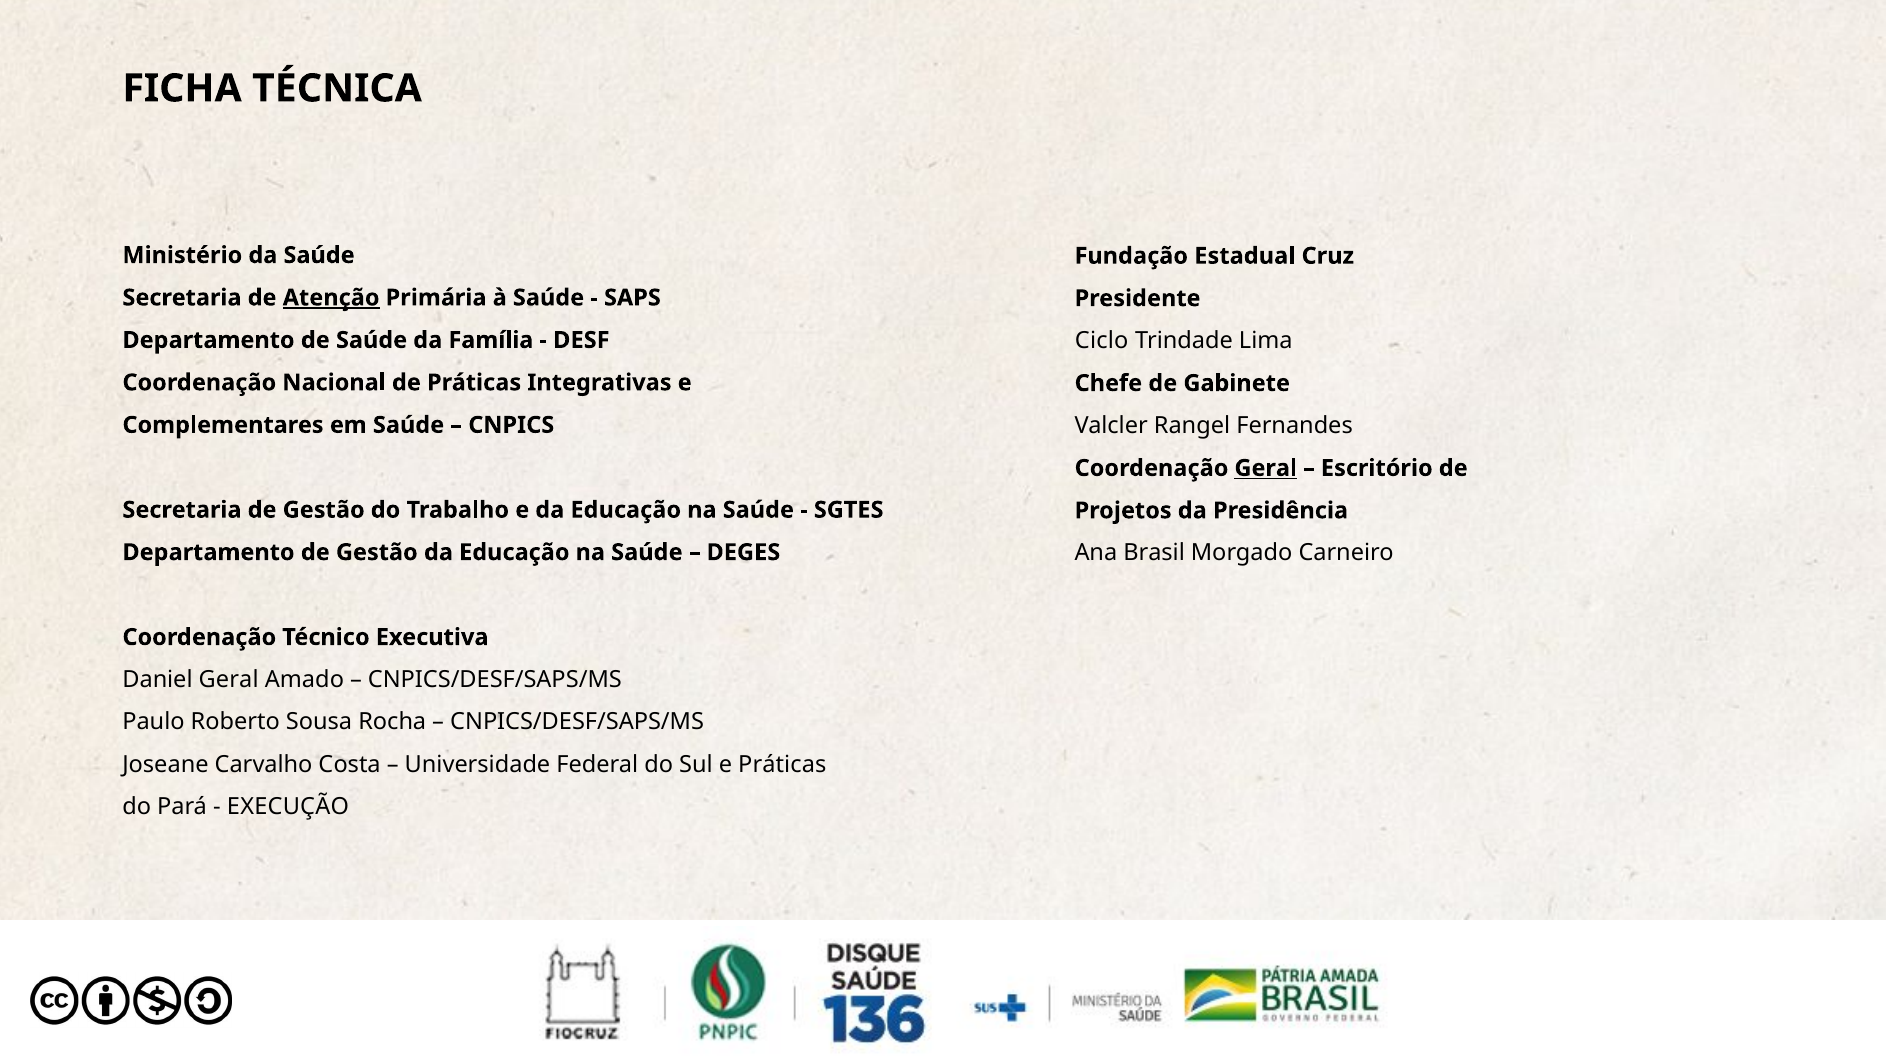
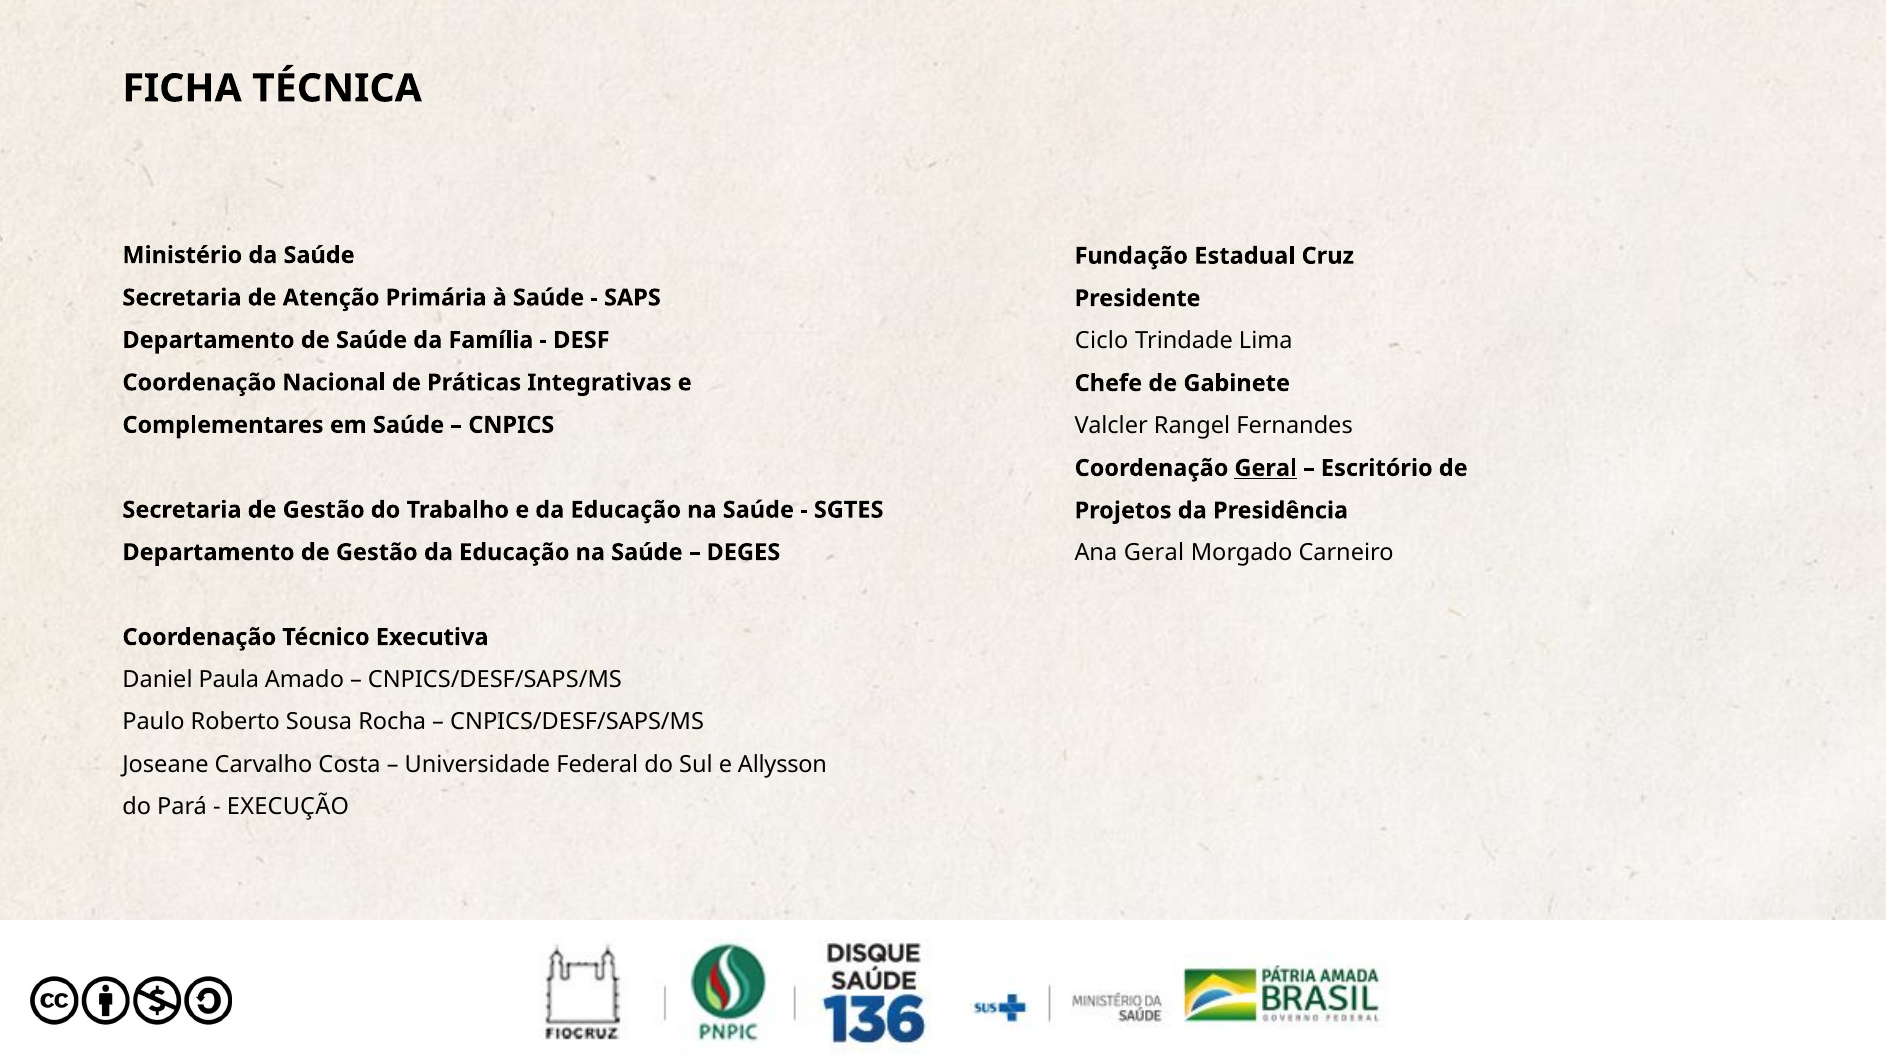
Atenção underline: present -> none
Ana Brasil: Brasil -> Geral
Daniel Geral: Geral -> Paula
e Práticas: Práticas -> Allysson
